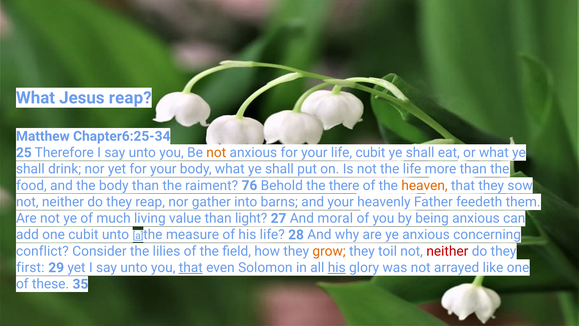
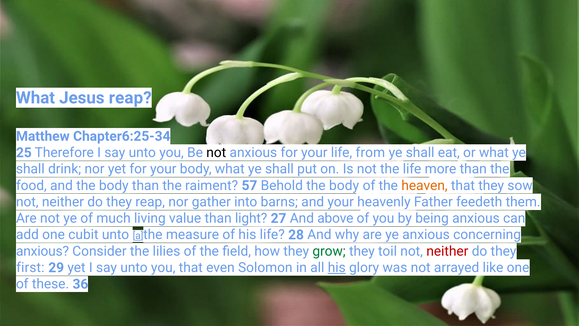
not at (216, 153) colour: orange -> black
life cubit: cubit -> from
76: 76 -> 57
Behold the there: there -> body
moral: moral -> above
conflict at (42, 251): conflict -> anxious
grow colour: orange -> green
that at (191, 267) underline: present -> none
35: 35 -> 36
